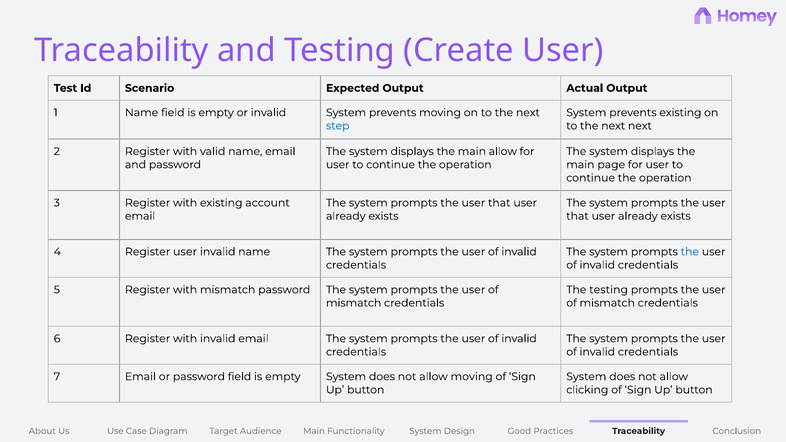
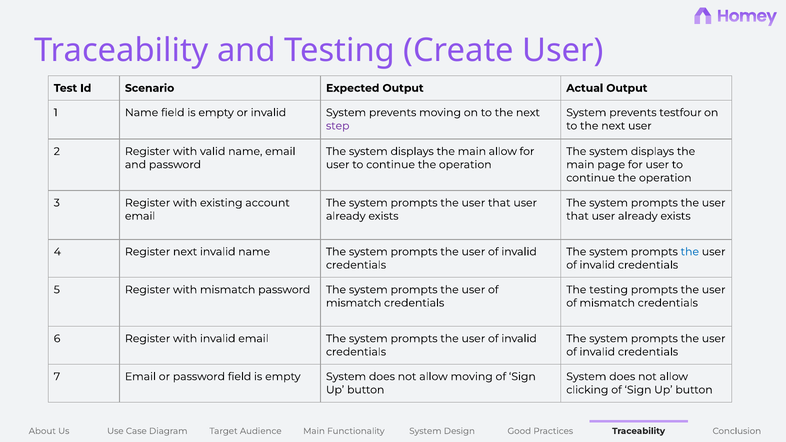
prevents existing: existing -> testfour
step colour: blue -> purple
next next: next -> user
Register user: user -> next
